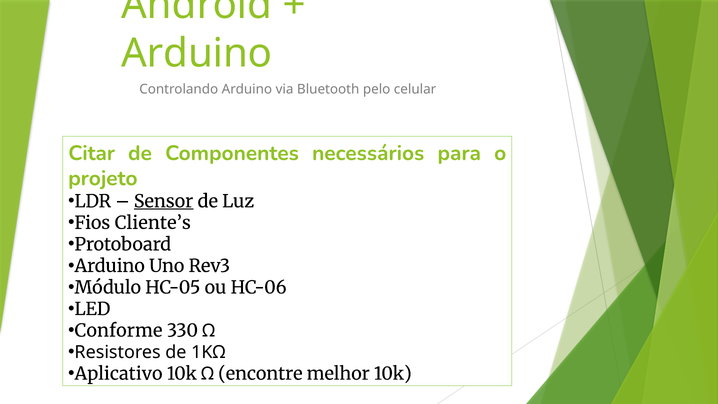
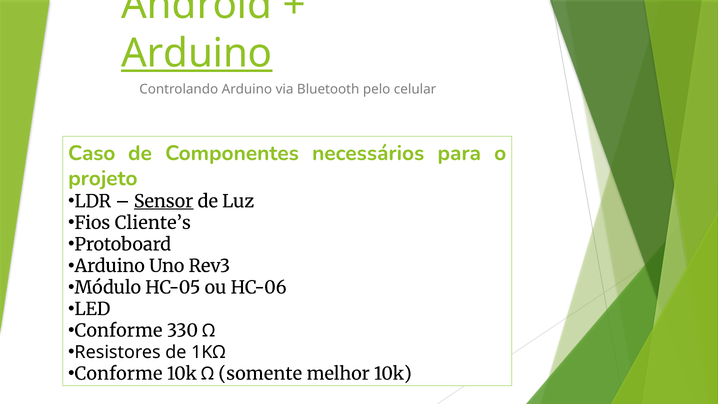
Arduino at (197, 53) underline: none -> present
Citar: Citar -> Caso
Aplicativo at (119, 374): Aplicativo -> Conforme
encontre: encontre -> somente
